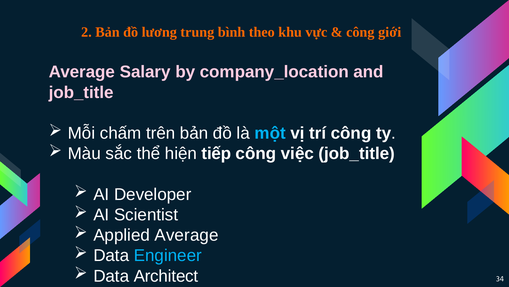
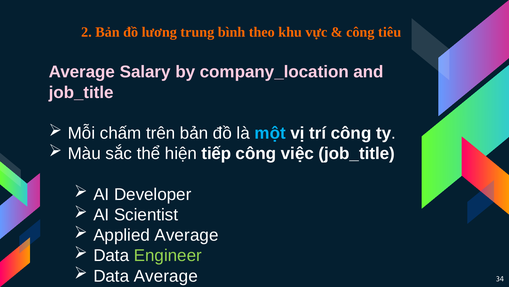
giới: giới -> tiêu
Engineer colour: light blue -> light green
Data Architect: Architect -> Average
